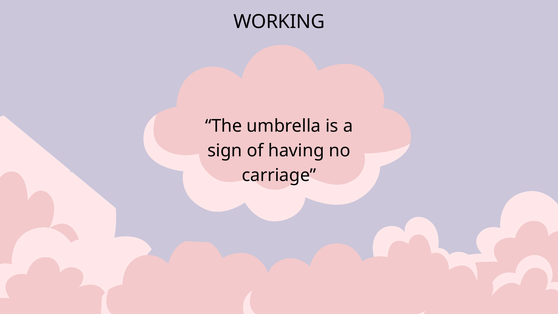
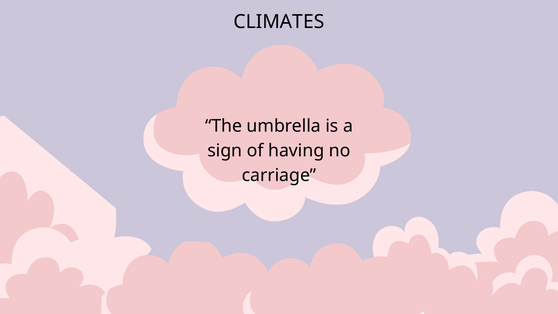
WORKING: WORKING -> CLIMATES
